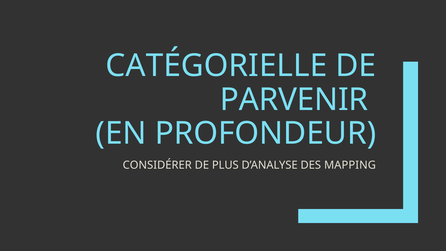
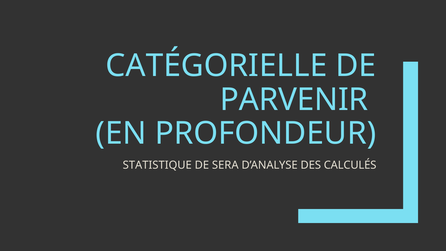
CONSIDÉRER: CONSIDÉRER -> STATISTIQUE
PLUS: PLUS -> SERA
MAPPING: MAPPING -> CALCULÉS
